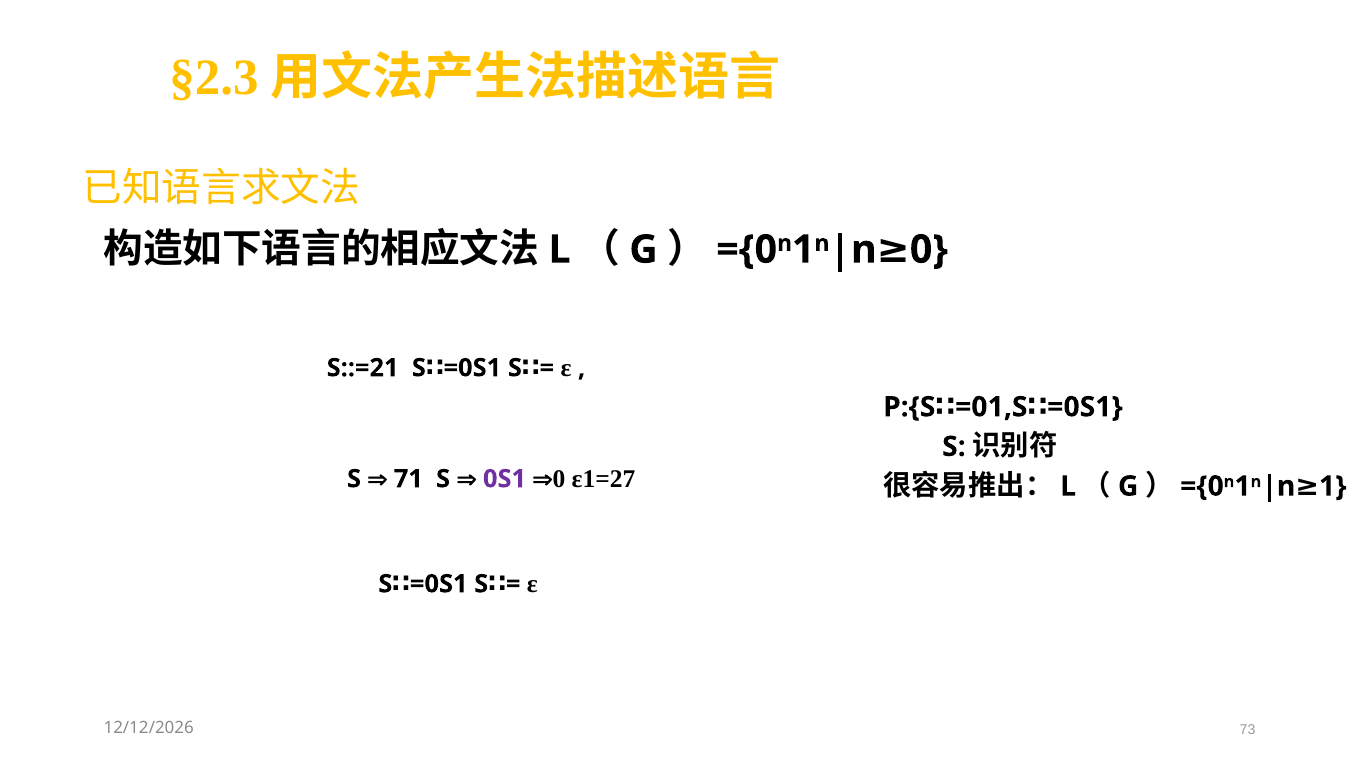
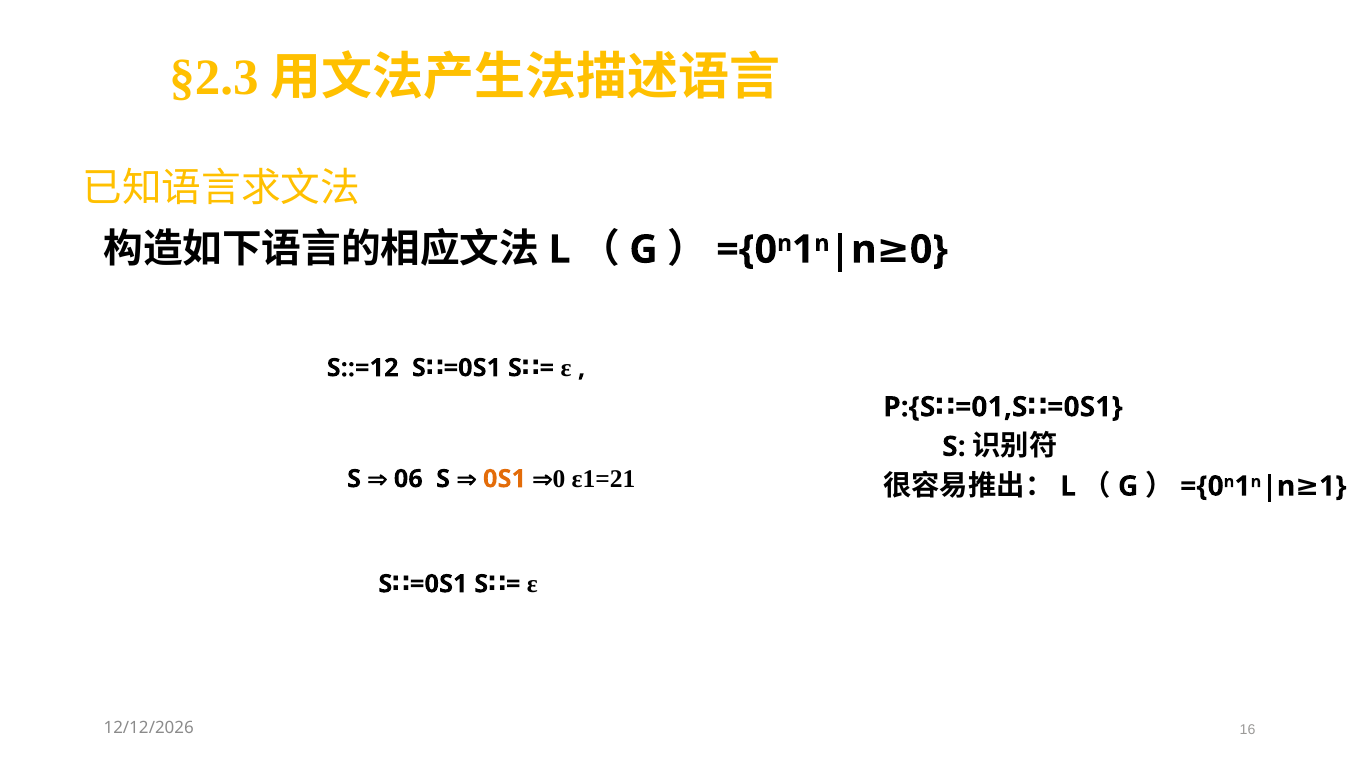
S::=21: S::=21 -> S::=12
71: 71 -> 06
0S1 colour: purple -> orange
ε1=27: ε1=27 -> ε1=21
73: 73 -> 16
